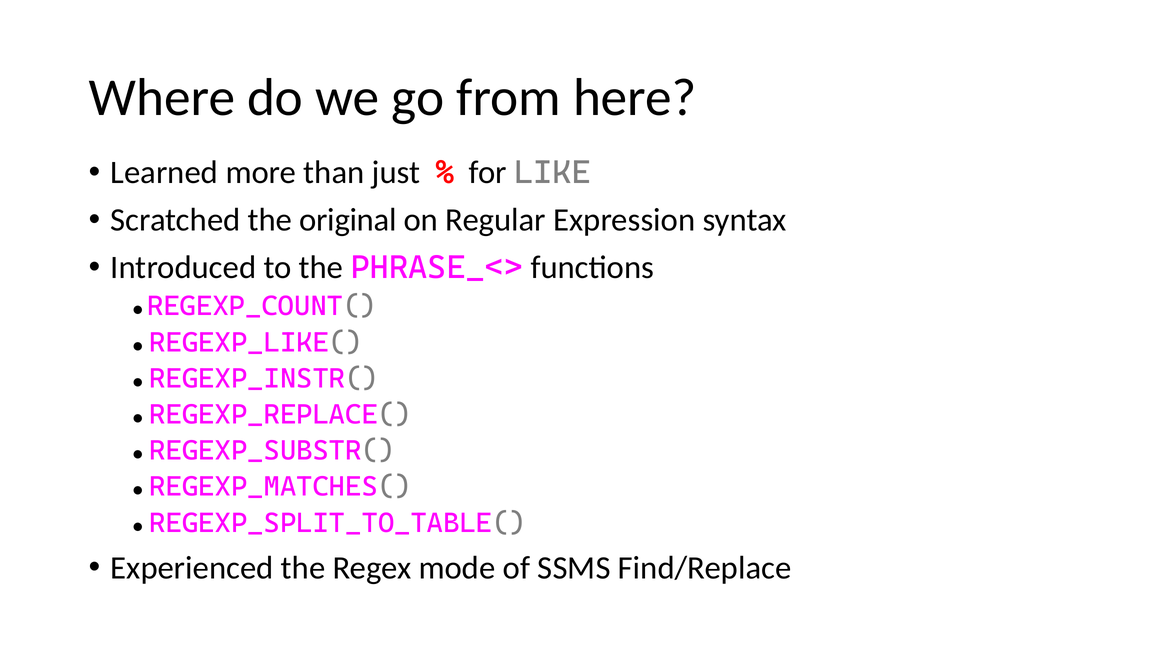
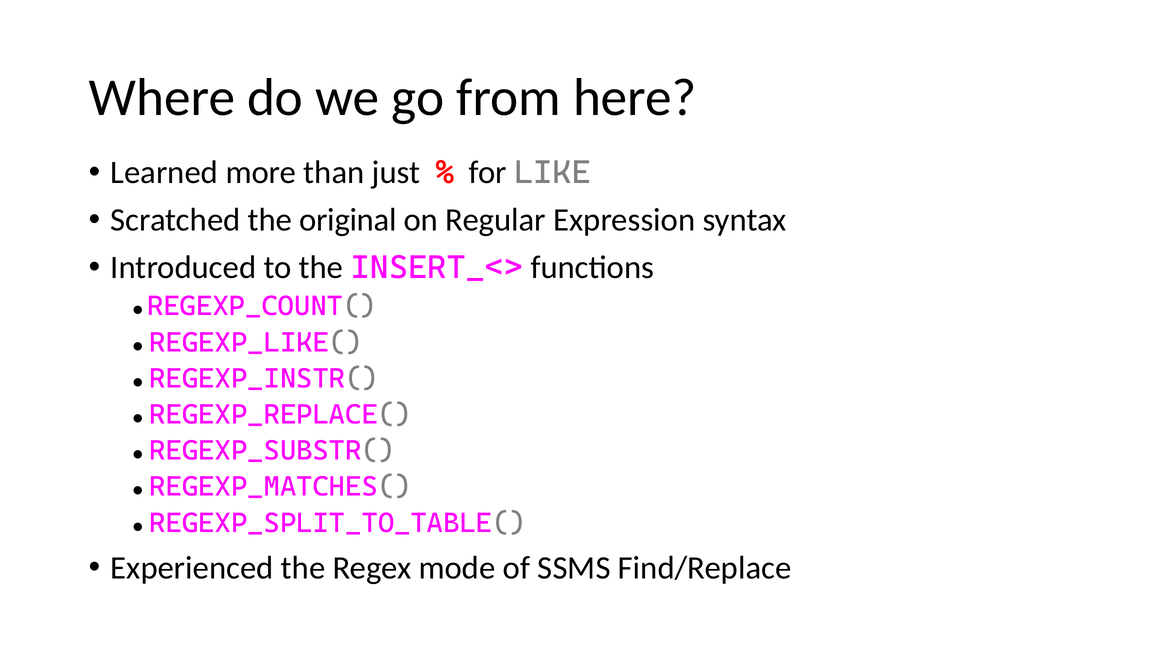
PHRASE_<>: PHRASE_<> -> INSERT_<>
